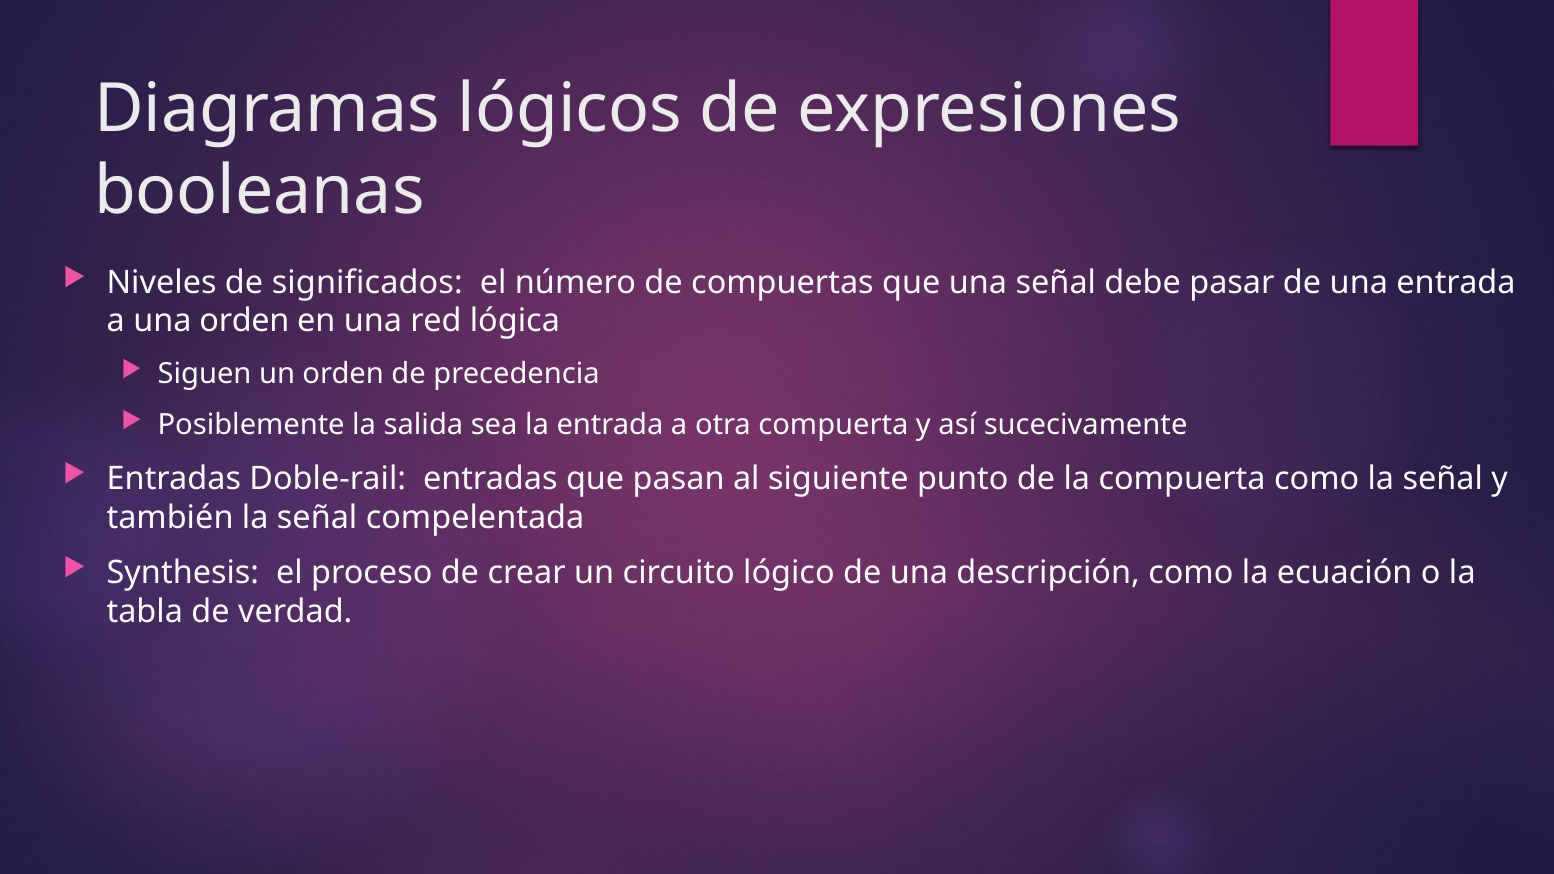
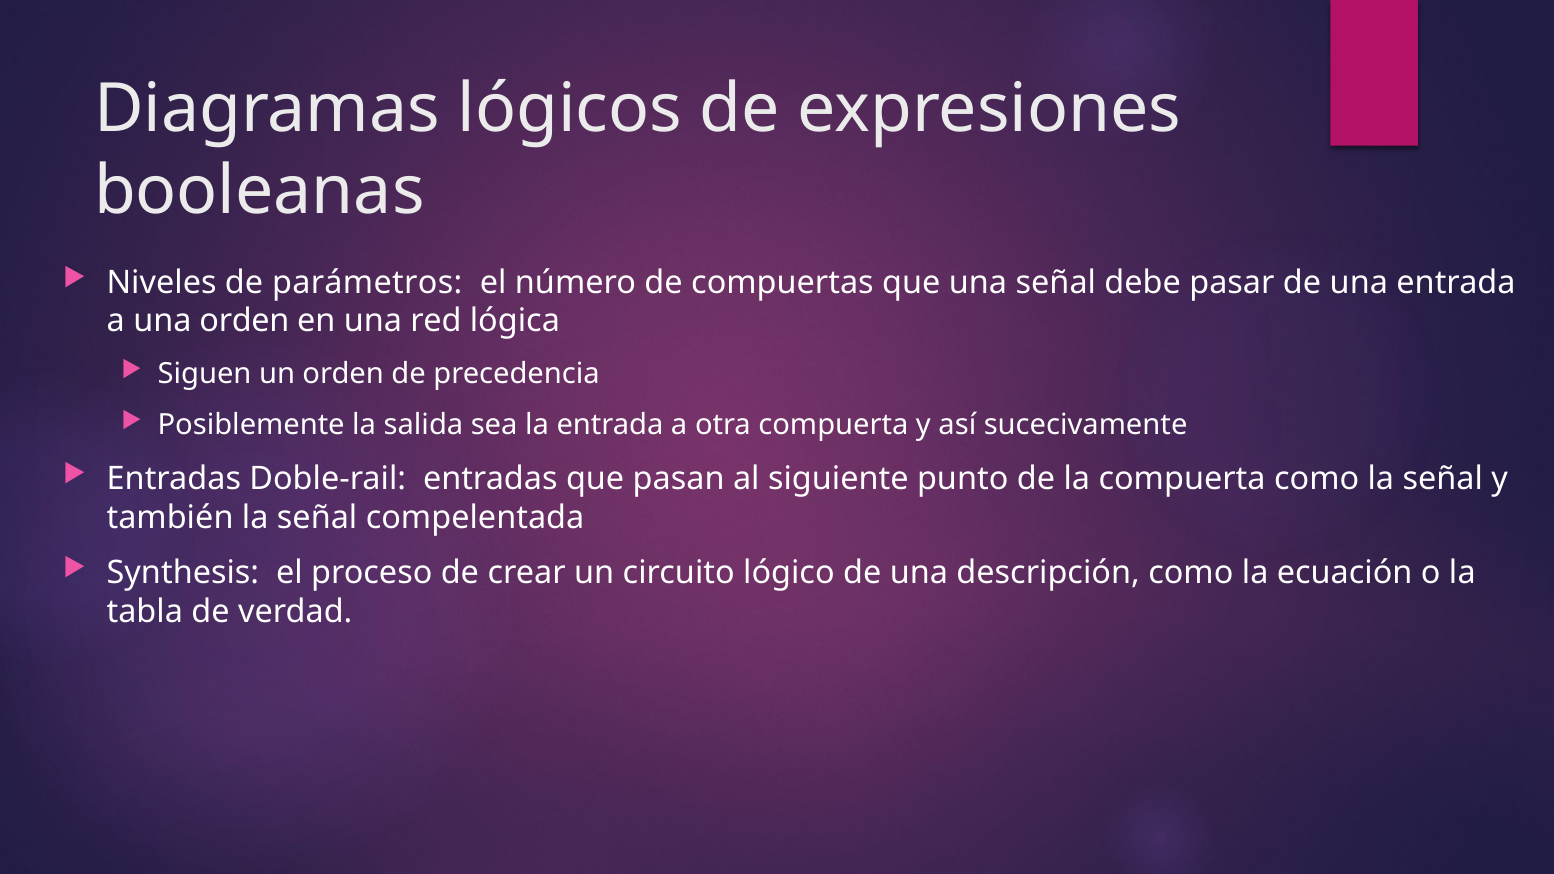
significados: significados -> parámetros
